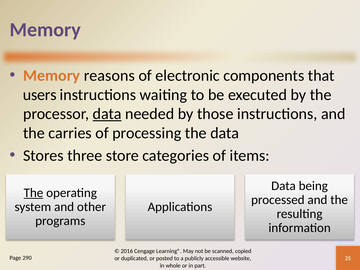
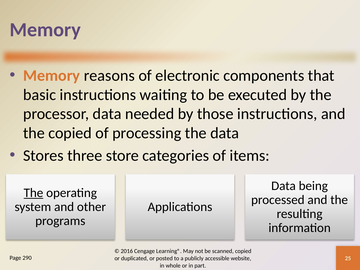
users: users -> basic
data at (107, 114) underline: present -> none
the carries: carries -> copied
